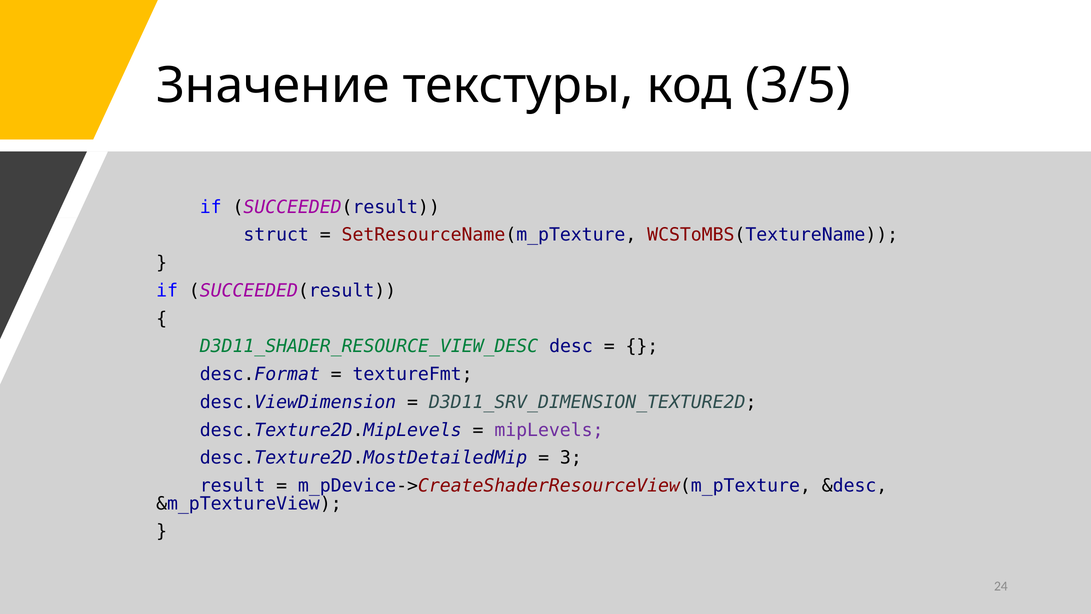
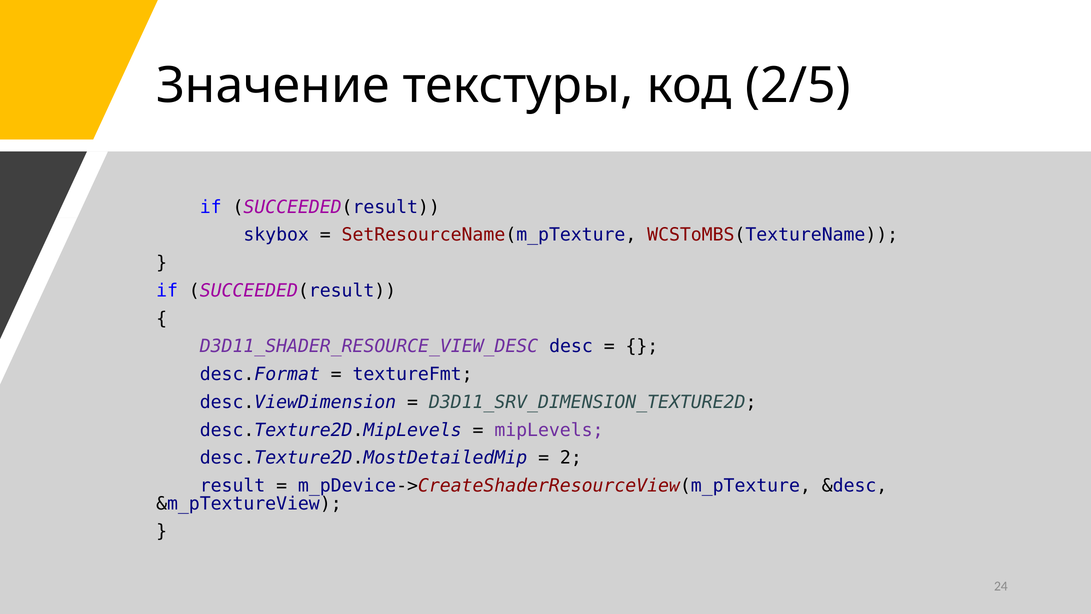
3/5: 3/5 -> 2/5
struct: struct -> skybox
D3D11_SHADER_RESOURCE_VIEW_DESC colour: green -> purple
3: 3 -> 2
